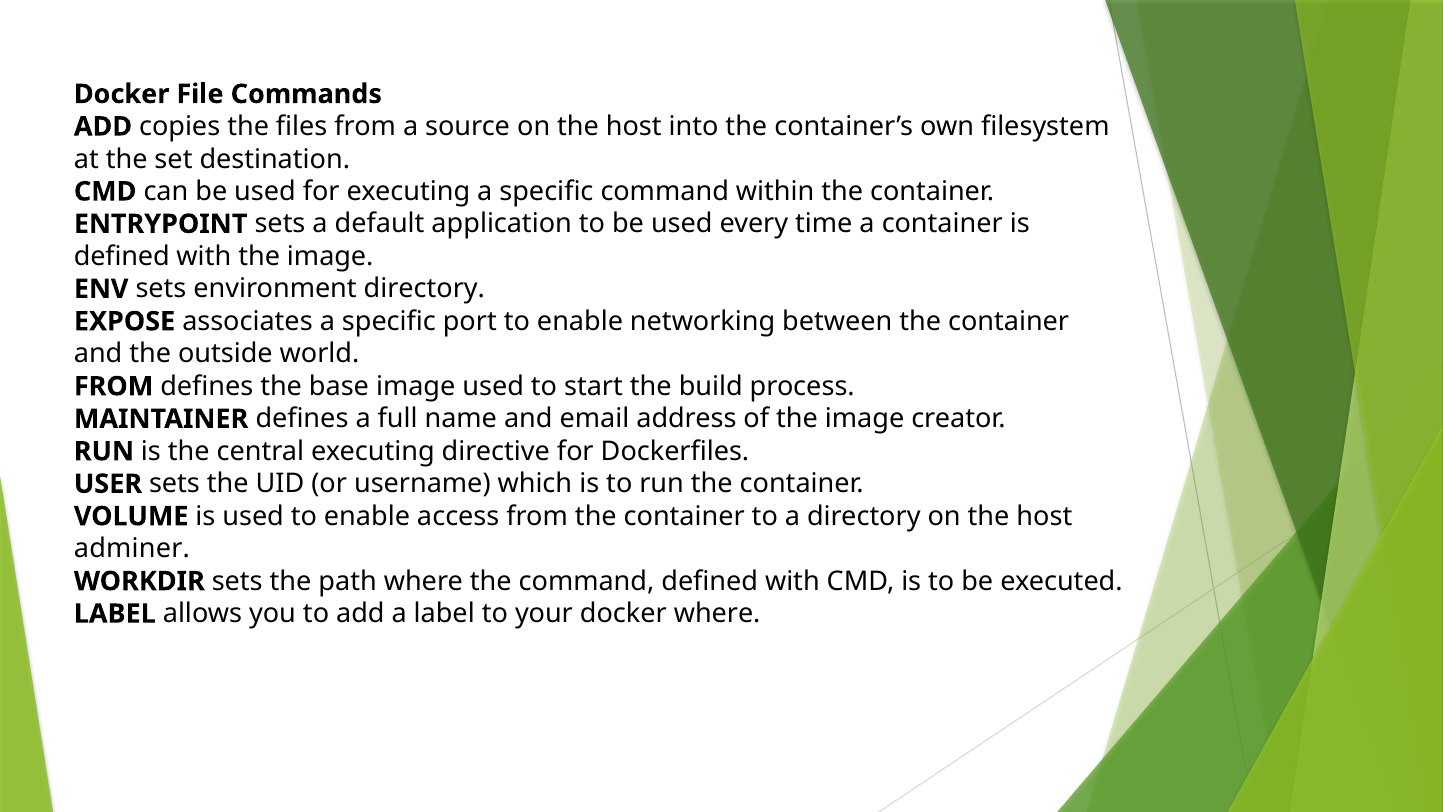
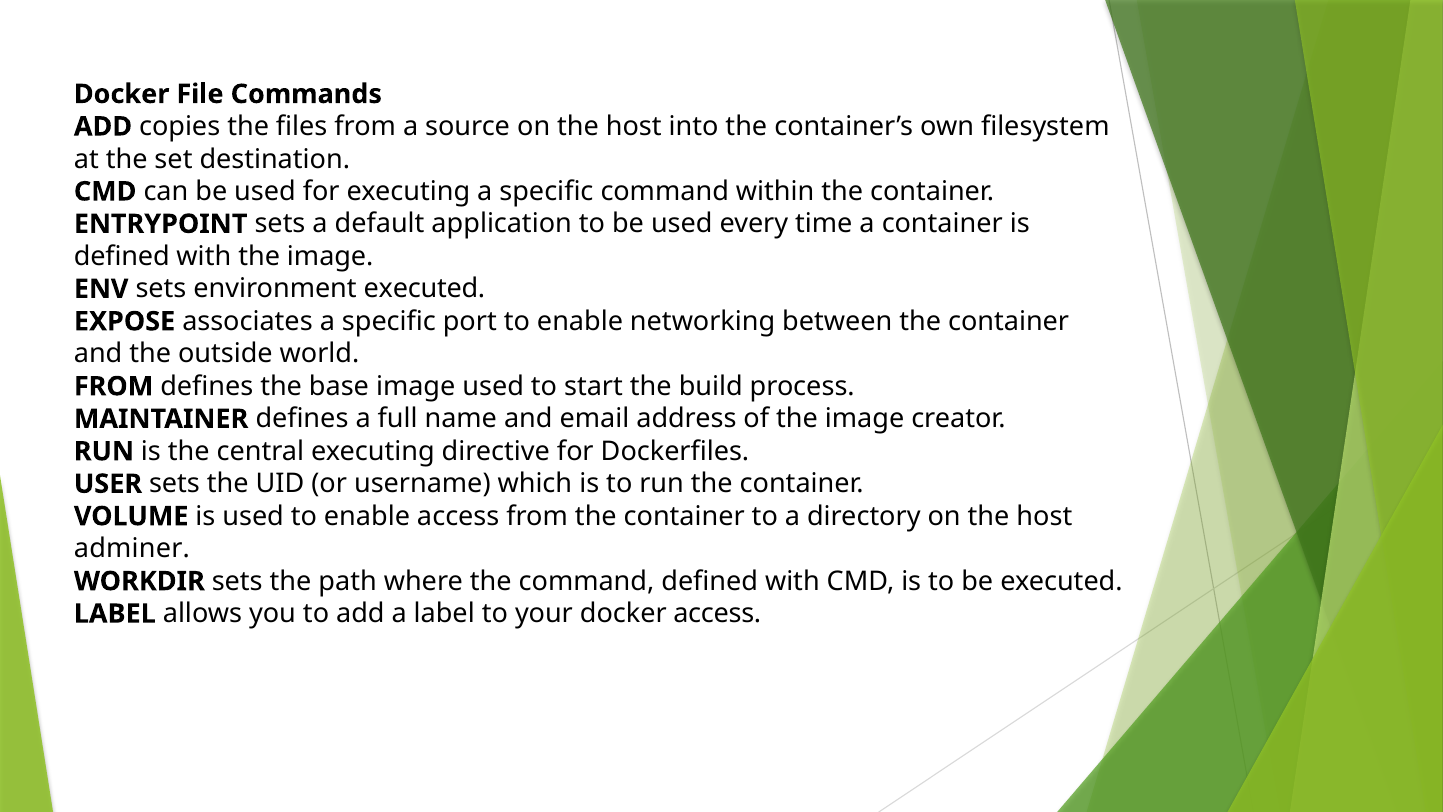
environment directory: directory -> executed
docker where: where -> access
